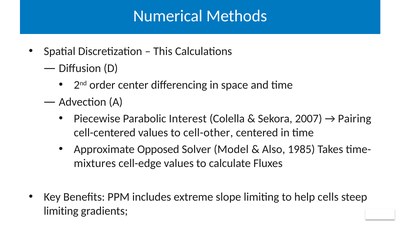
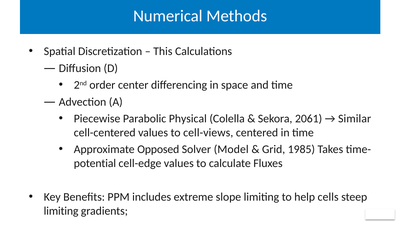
Interest: Interest -> Physical
2007: 2007 -> 2061
Pairing: Pairing -> Similar
cell-other: cell-other -> cell-views
Also: Also -> Grid
mixtures: mixtures -> potential
